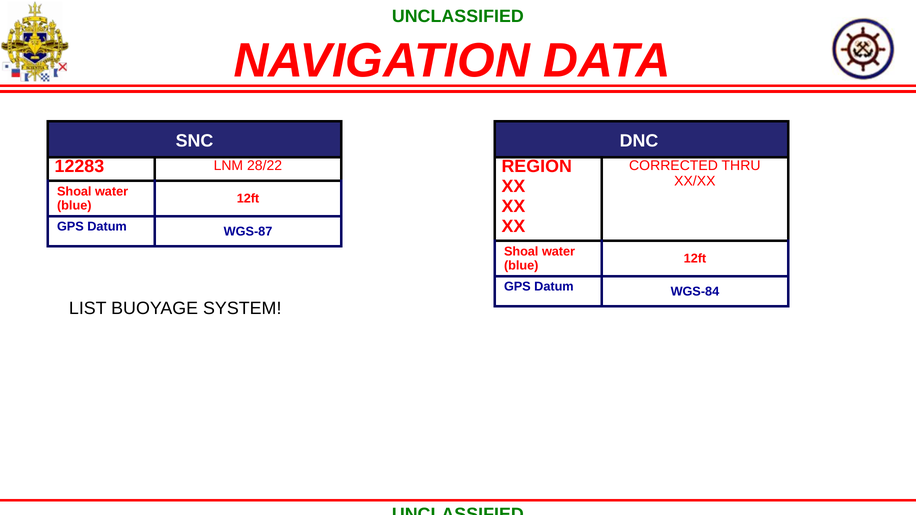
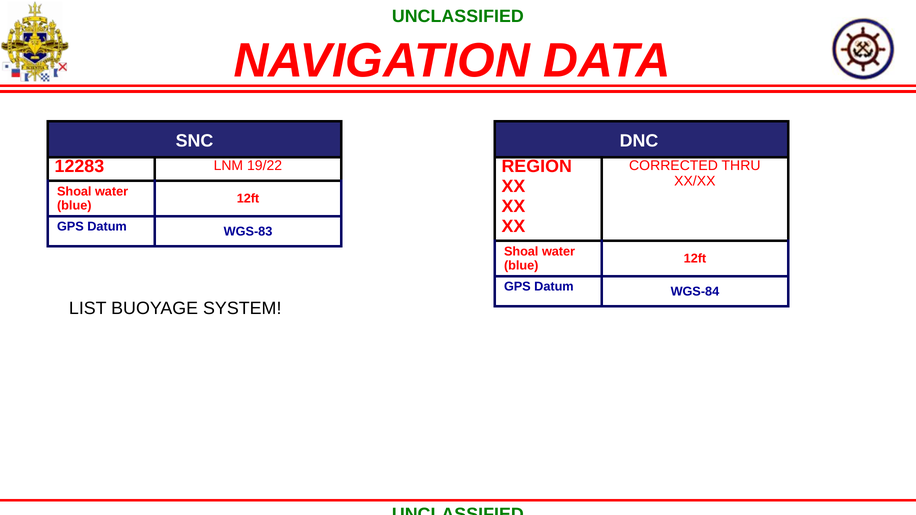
28/22: 28/22 -> 19/22
WGS-87: WGS-87 -> WGS-83
